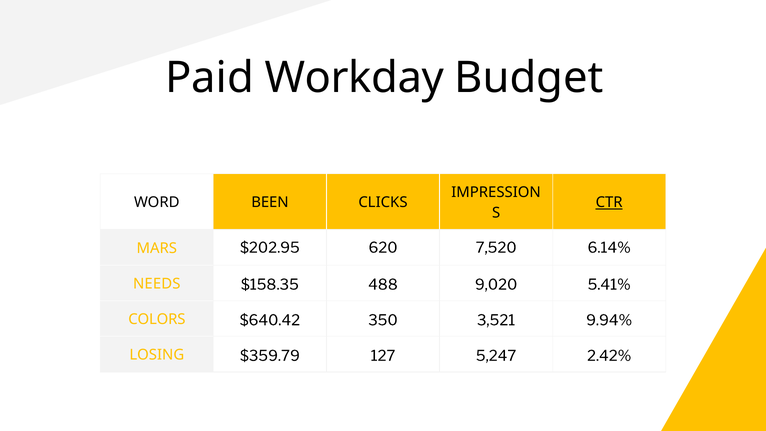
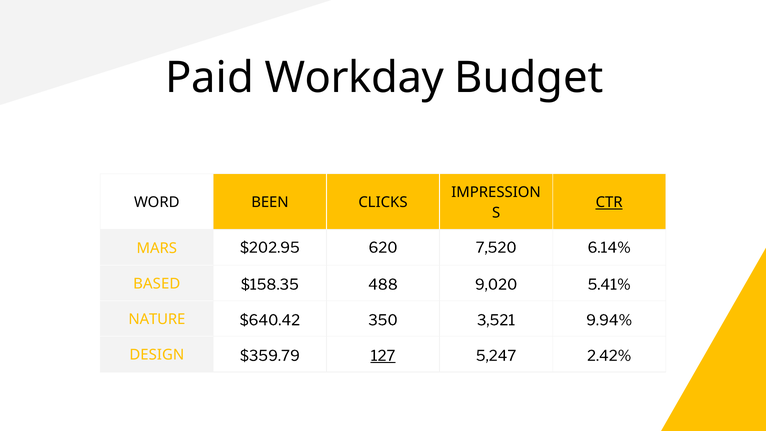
NEEDS: NEEDS -> BASED
COLORS: COLORS -> NATURE
LOSING: LOSING -> DESIGN
127 underline: none -> present
